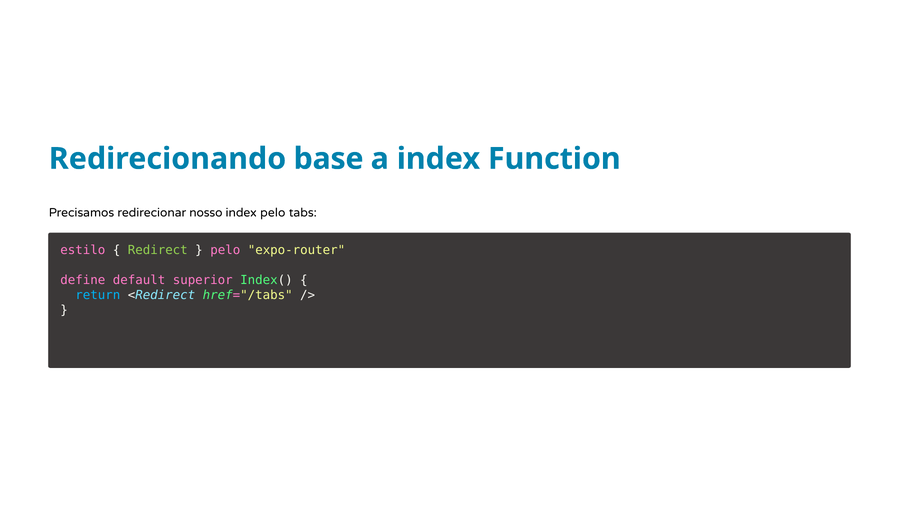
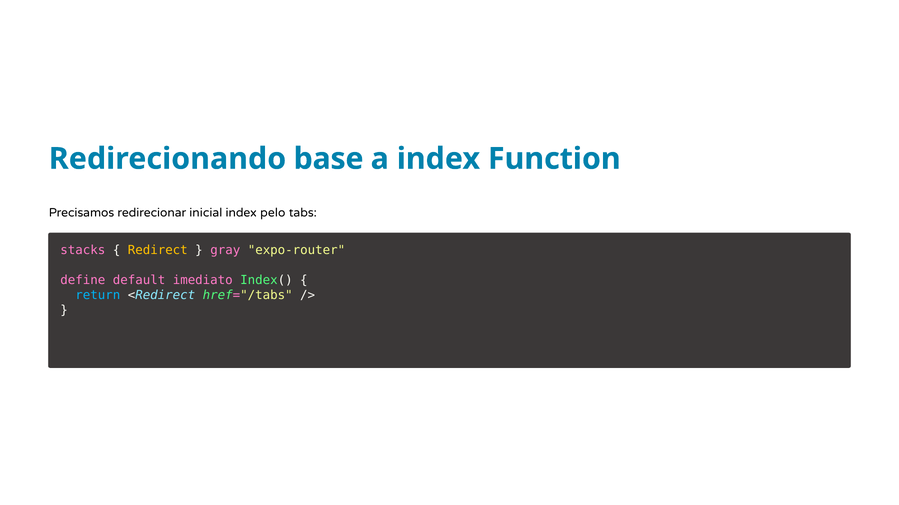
nosso: nosso -> inicial
estilo: estilo -> stacks
Redirect colour: light green -> yellow
pelo at (225, 250): pelo -> gray
superior: superior -> imediato
